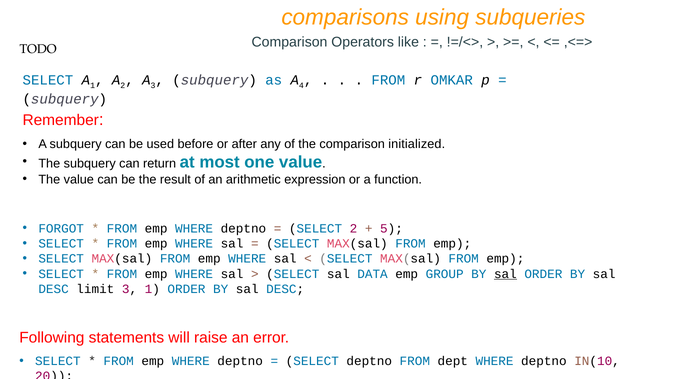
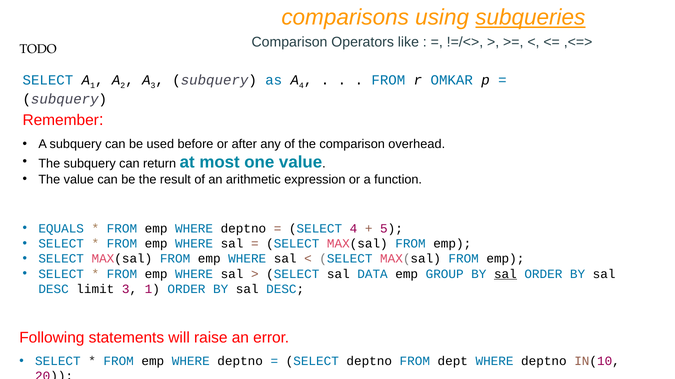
subqueries underline: none -> present
initialized: initialized -> overhead
FORGOT: FORGOT -> EQUALS
SELECT 2: 2 -> 4
